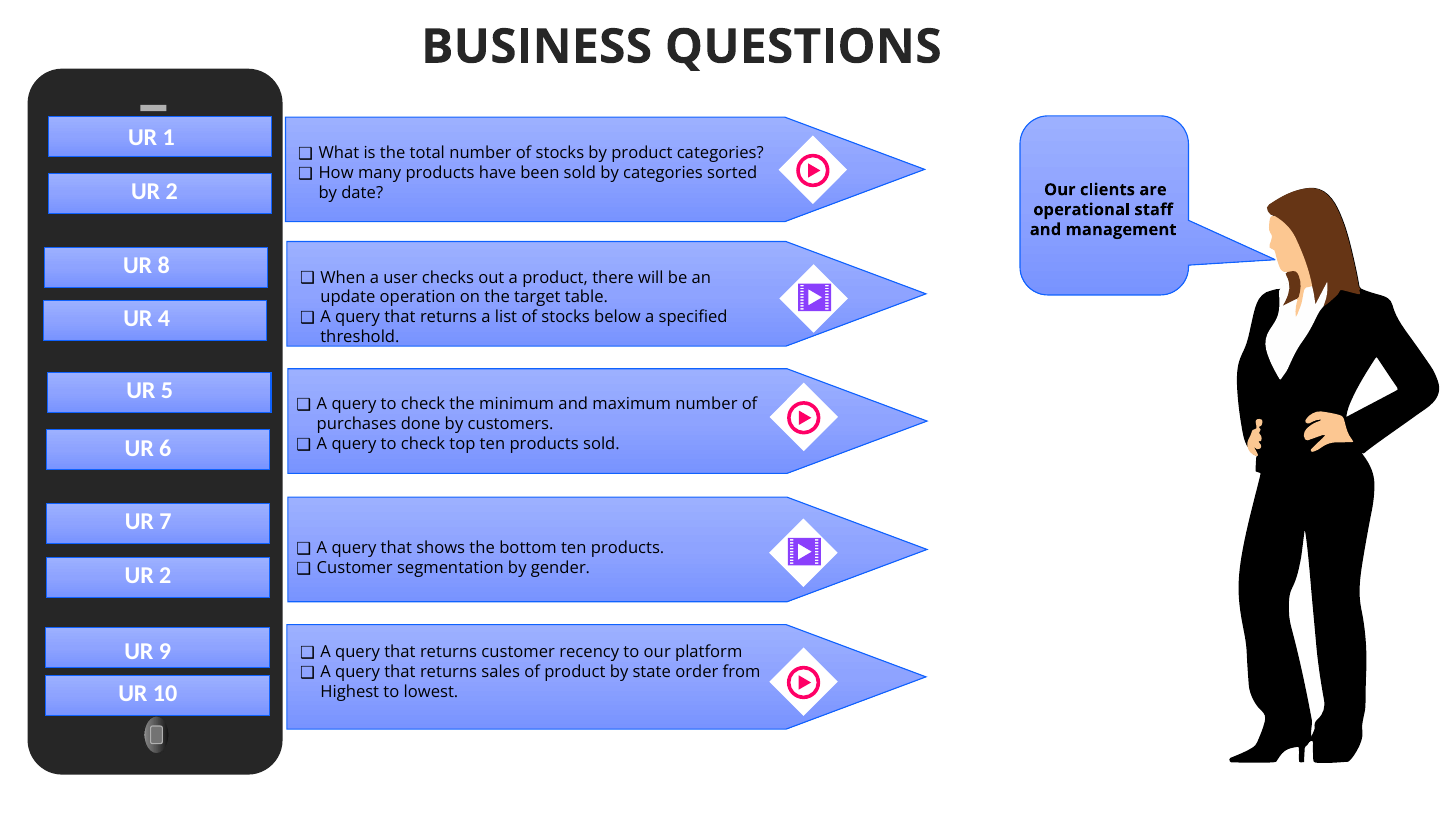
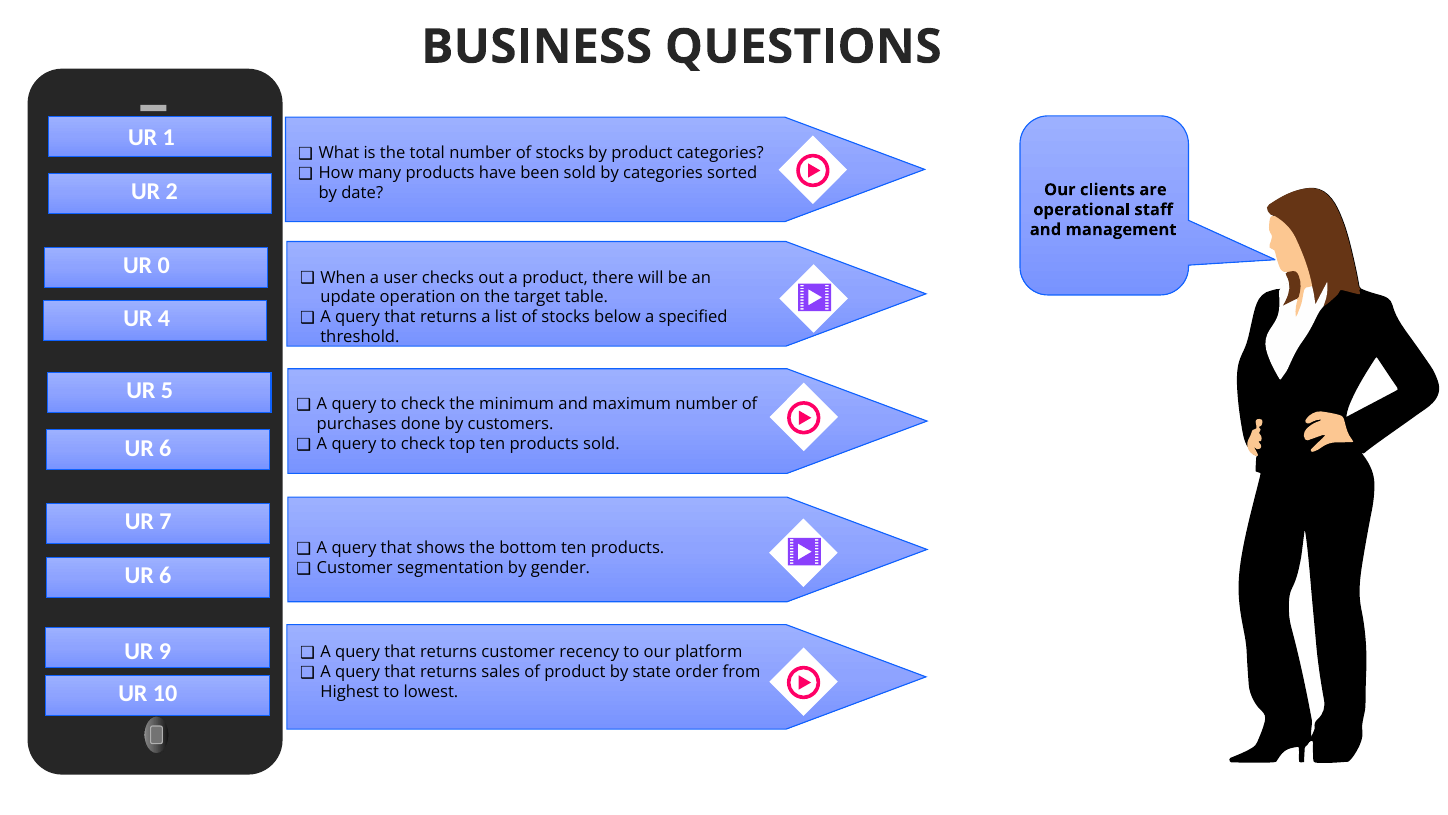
8: 8 -> 0
2 at (165, 576): 2 -> 6
